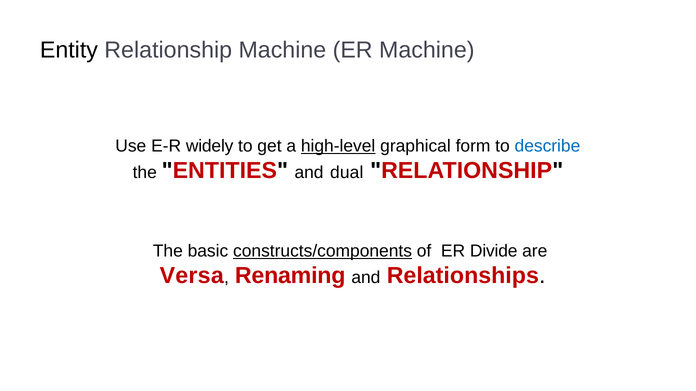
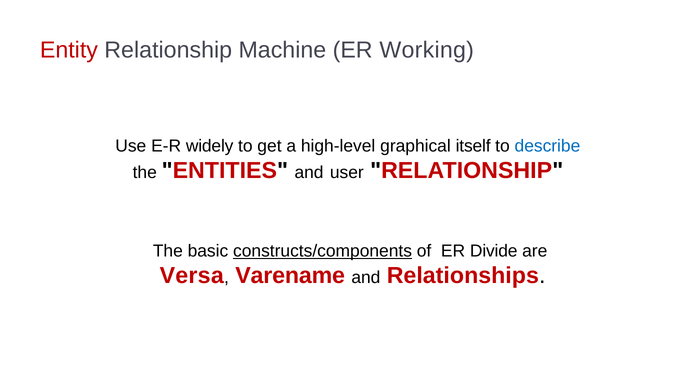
Entity colour: black -> red
ER Machine: Machine -> Working
high-level underline: present -> none
form: form -> itself
dual: dual -> user
Renaming: Renaming -> Varename
